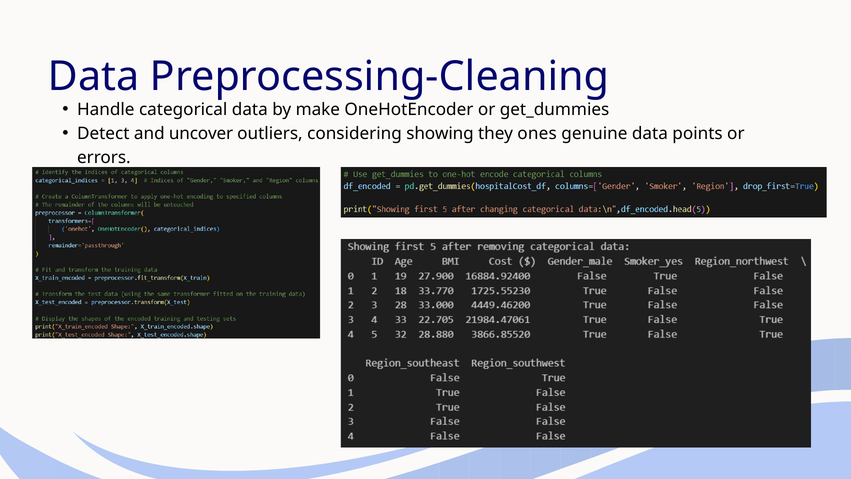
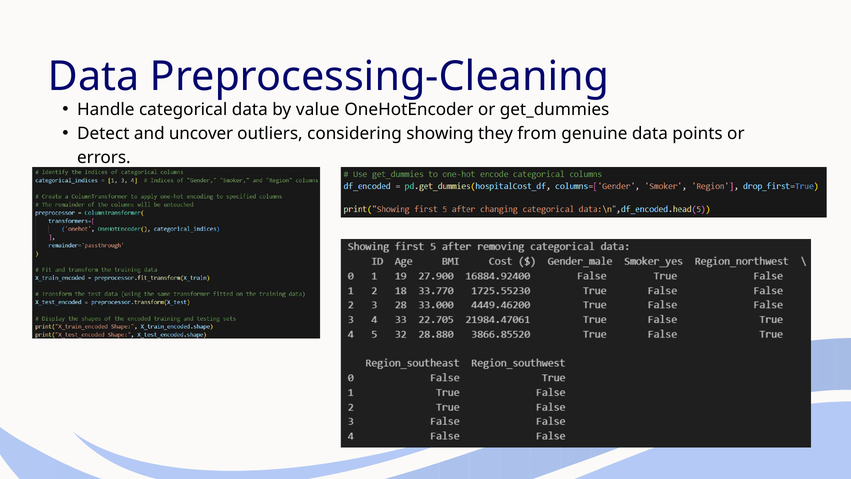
make: make -> value
ones: ones -> from
